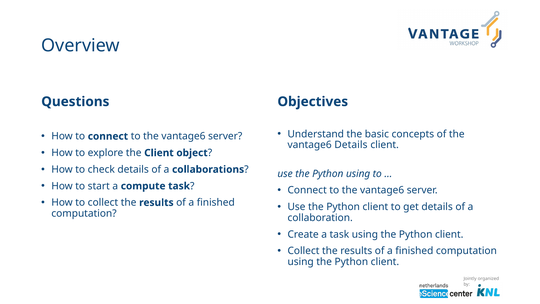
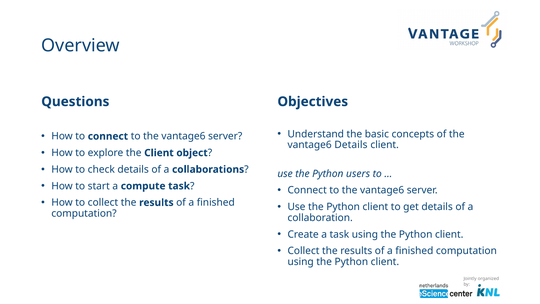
Python using: using -> users
